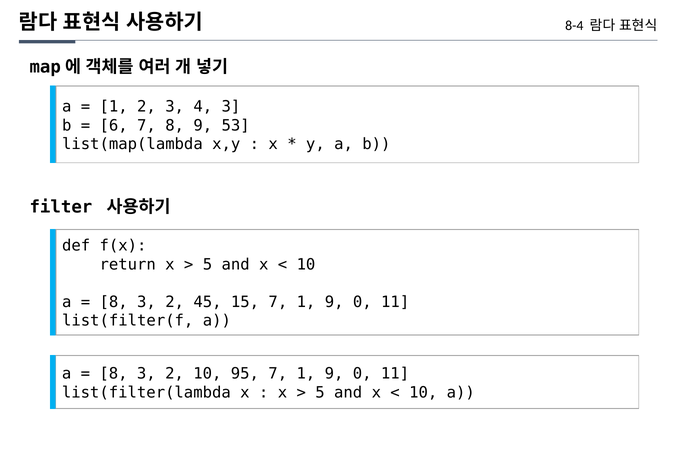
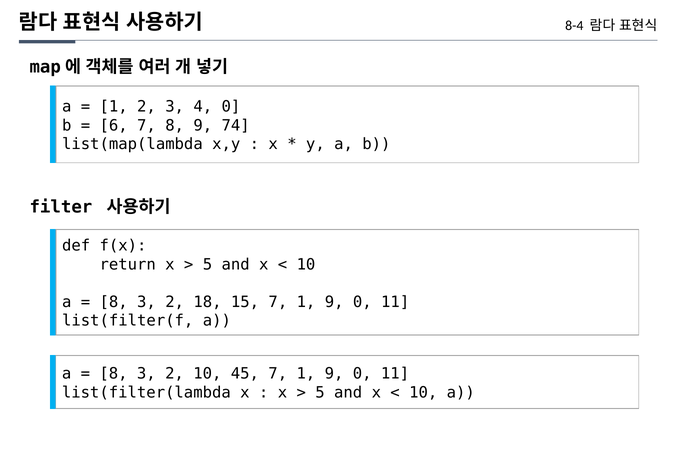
4 3: 3 -> 0
53: 53 -> 74
45: 45 -> 18
95: 95 -> 45
